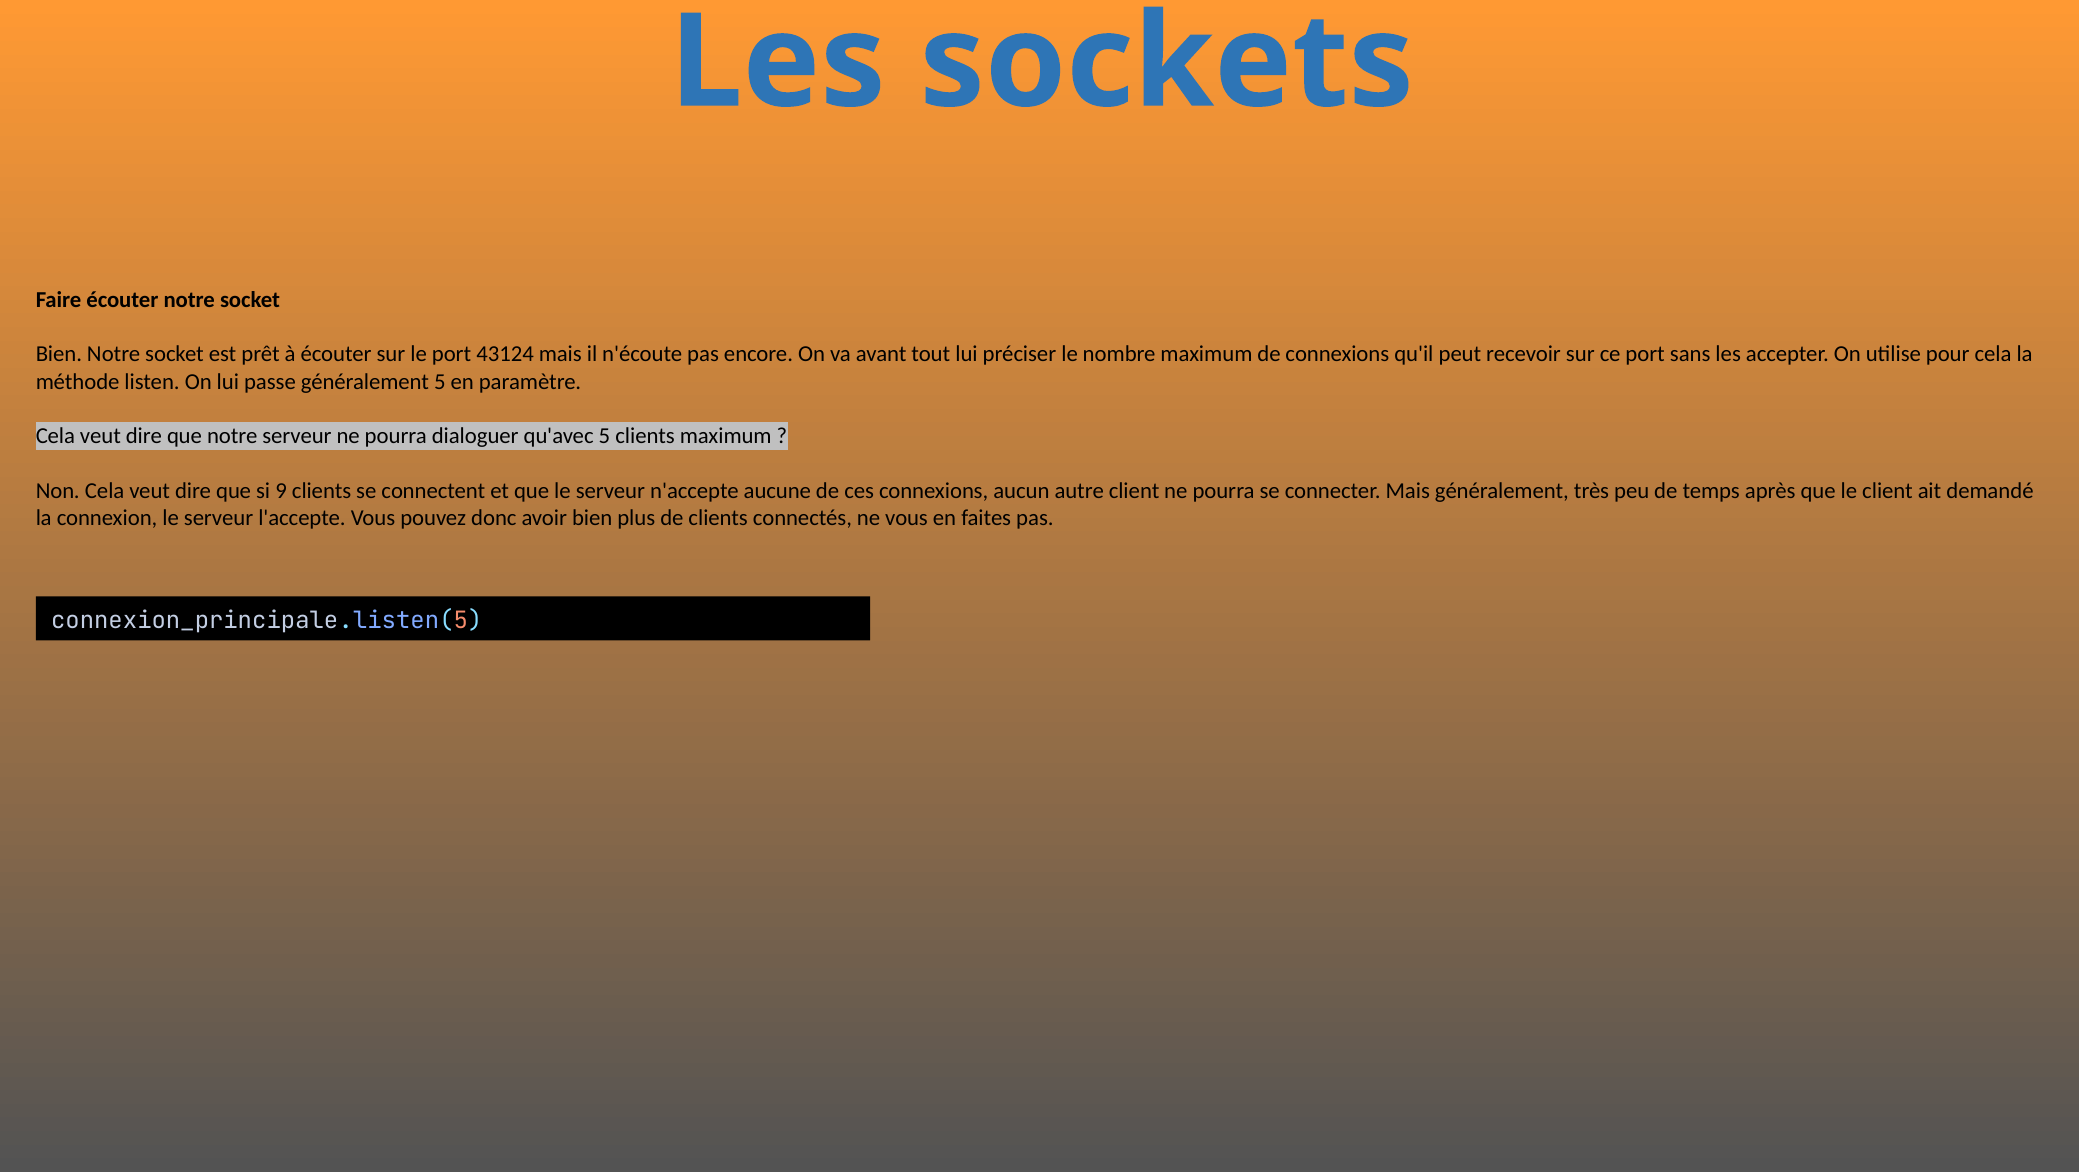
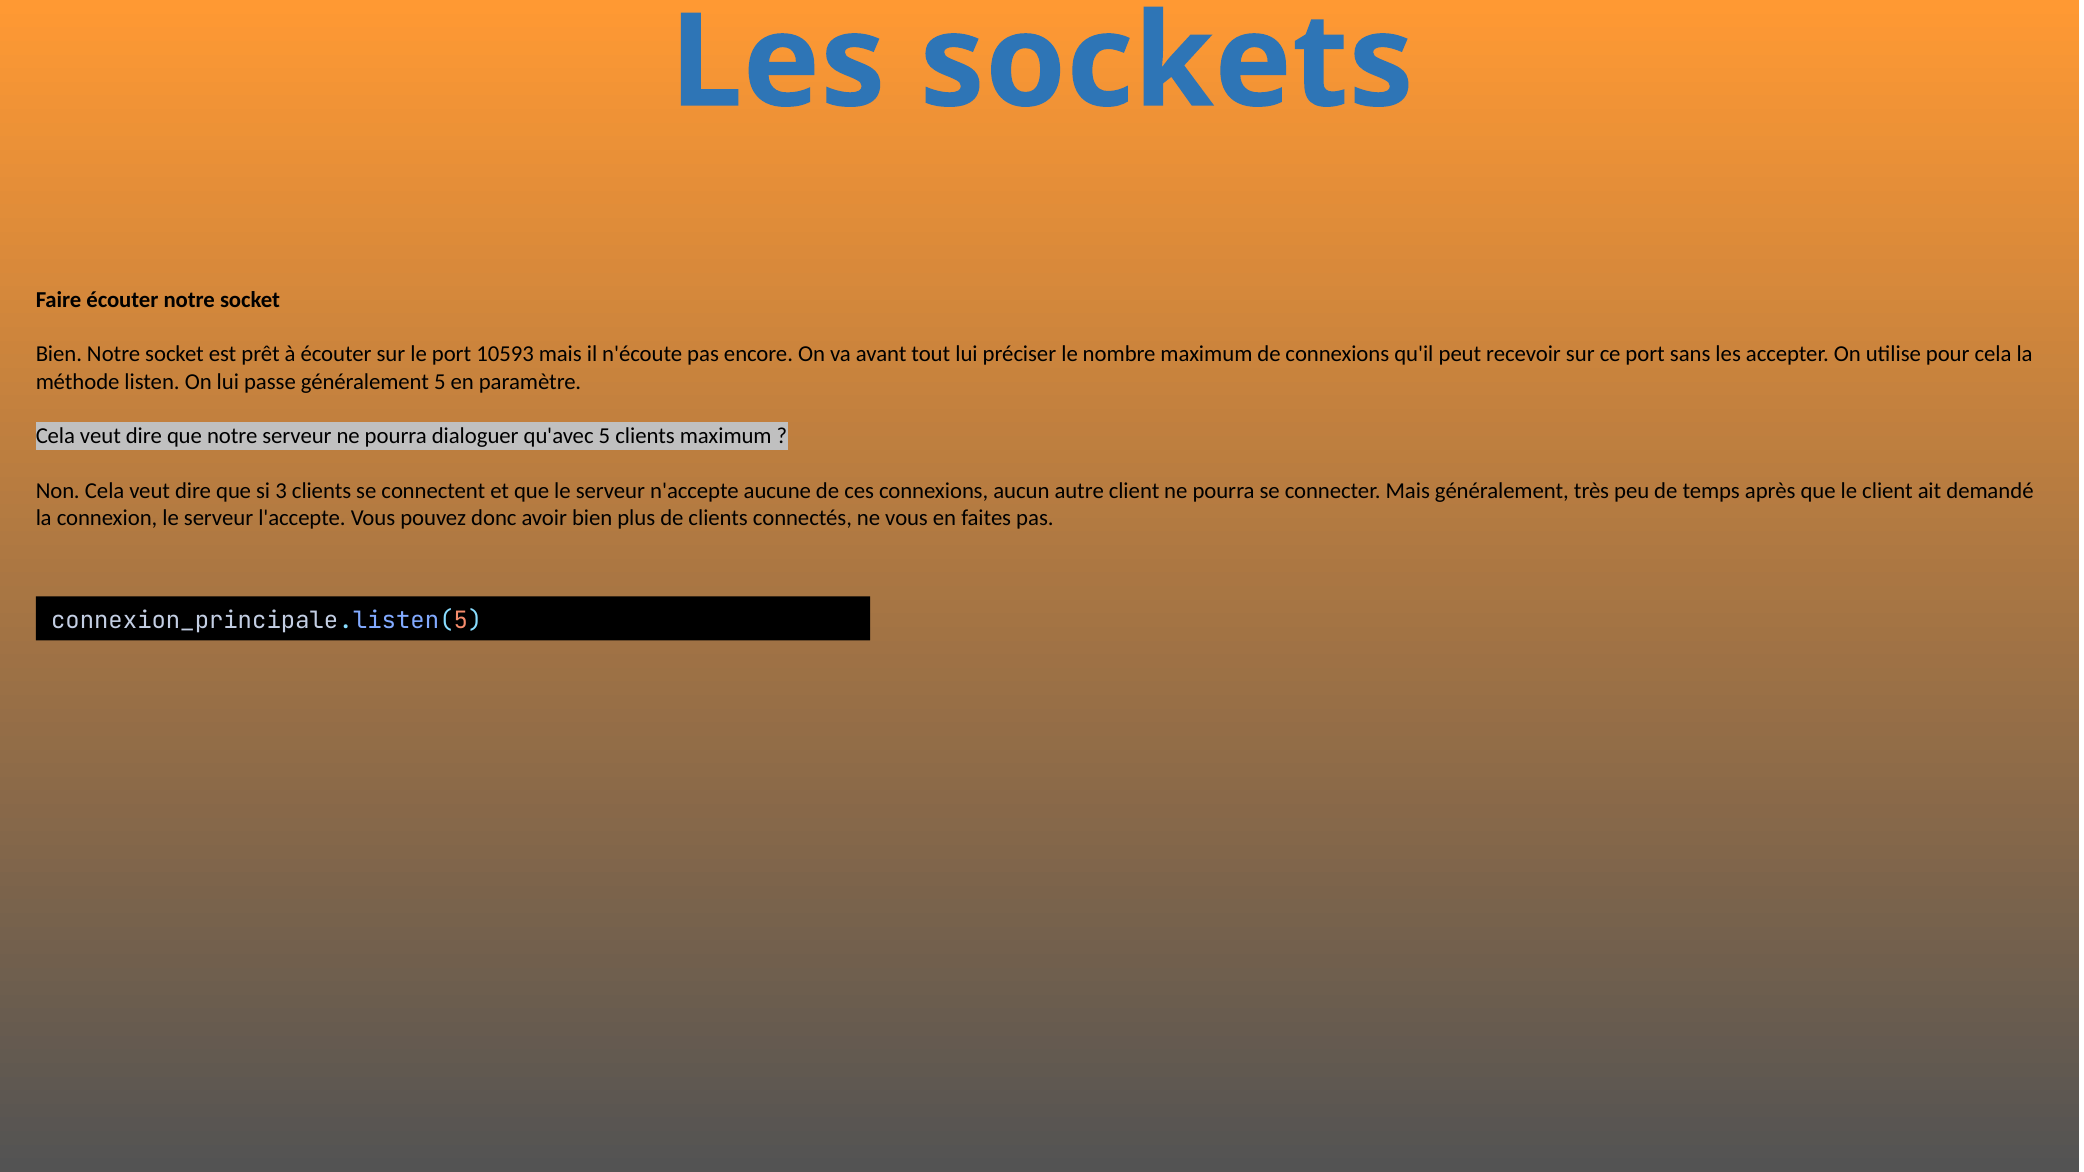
43124: 43124 -> 10593
9: 9 -> 3
